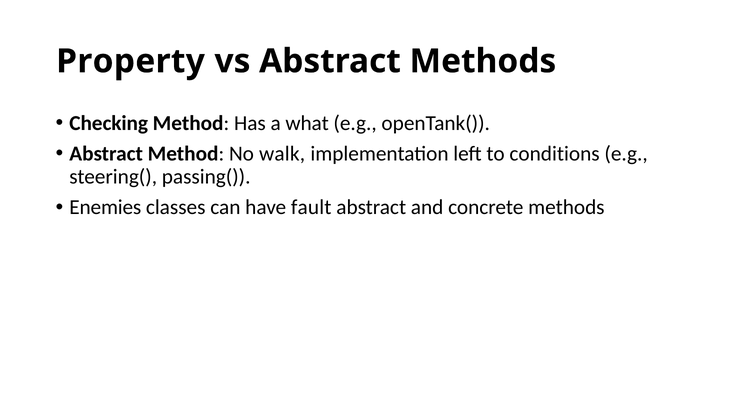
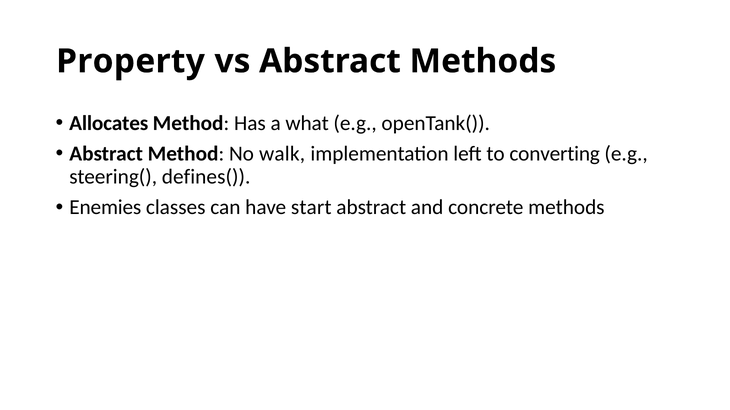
Checking: Checking -> Allocates
conditions: conditions -> converting
passing(: passing( -> defines(
fault: fault -> start
